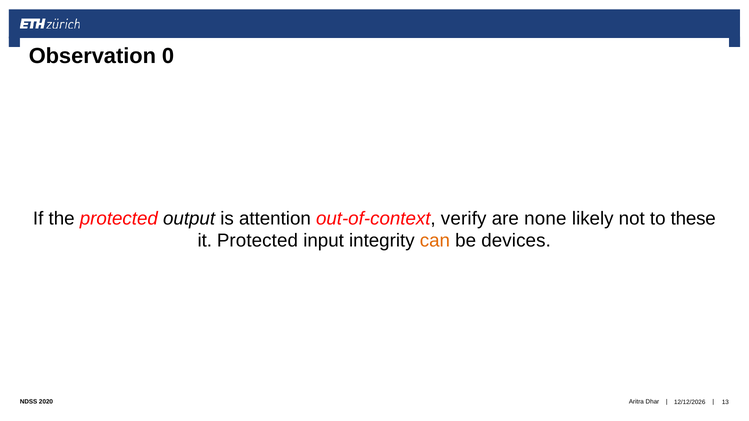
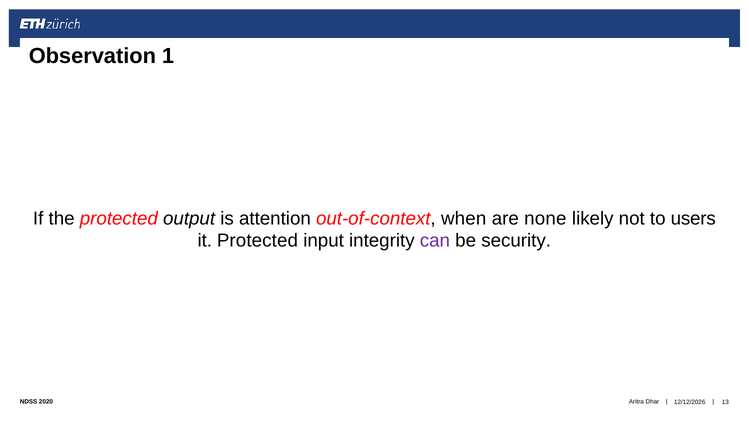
0: 0 -> 1
verify: verify -> when
these: these -> users
can colour: orange -> purple
devices: devices -> security
